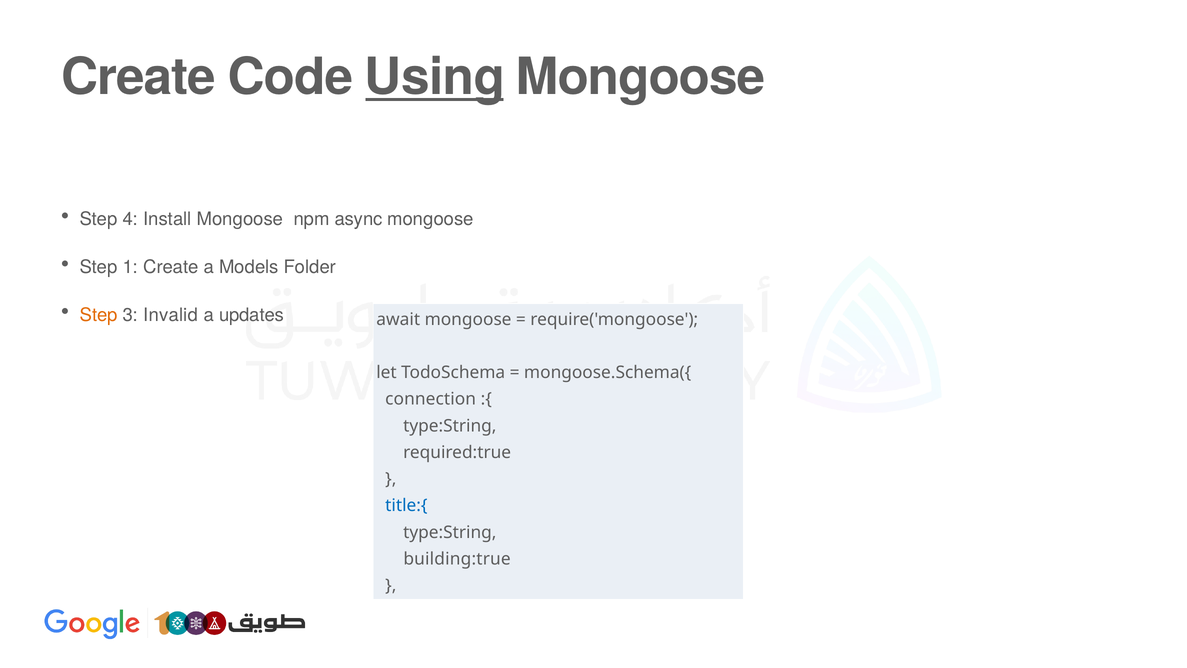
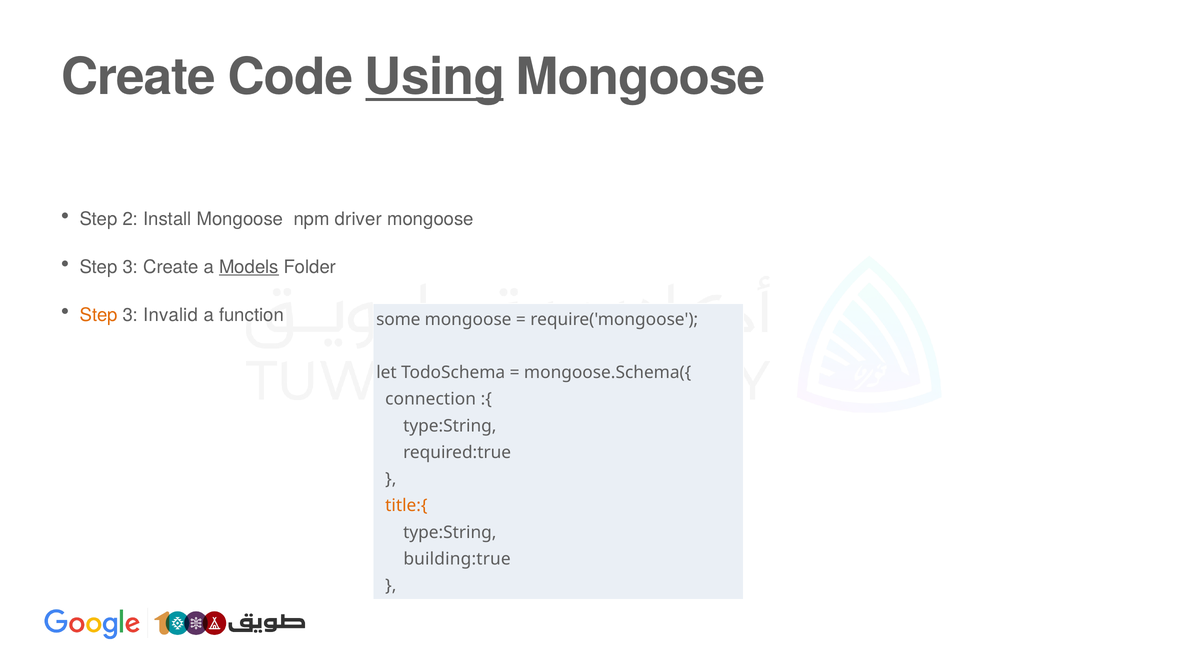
4: 4 -> 2
async: async -> driver
1 at (130, 267): 1 -> 3
Models underline: none -> present
updates: updates -> function
await: await -> some
title:{ colour: blue -> orange
